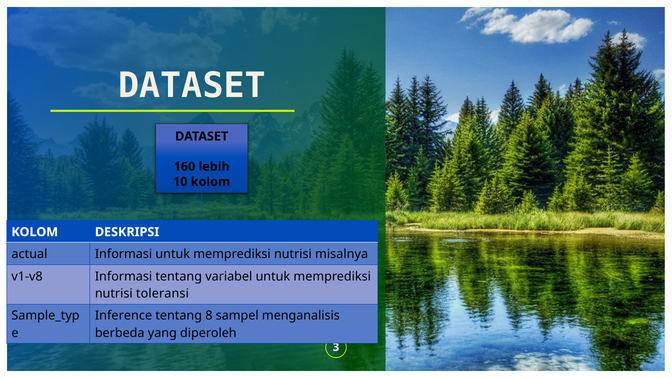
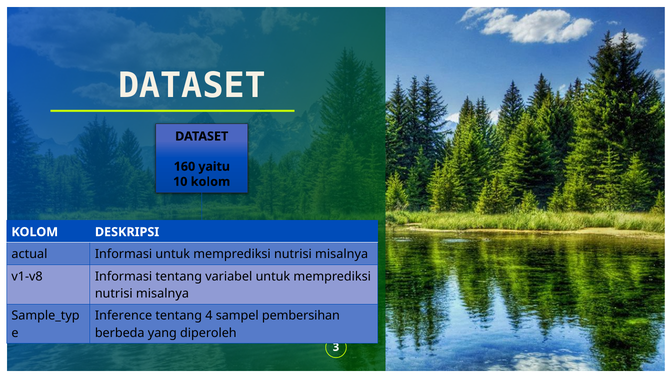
lebih: lebih -> yaitu
toleransi at (162, 294): toleransi -> misalnya
8: 8 -> 4
menganalisis: menganalisis -> pembersihan
